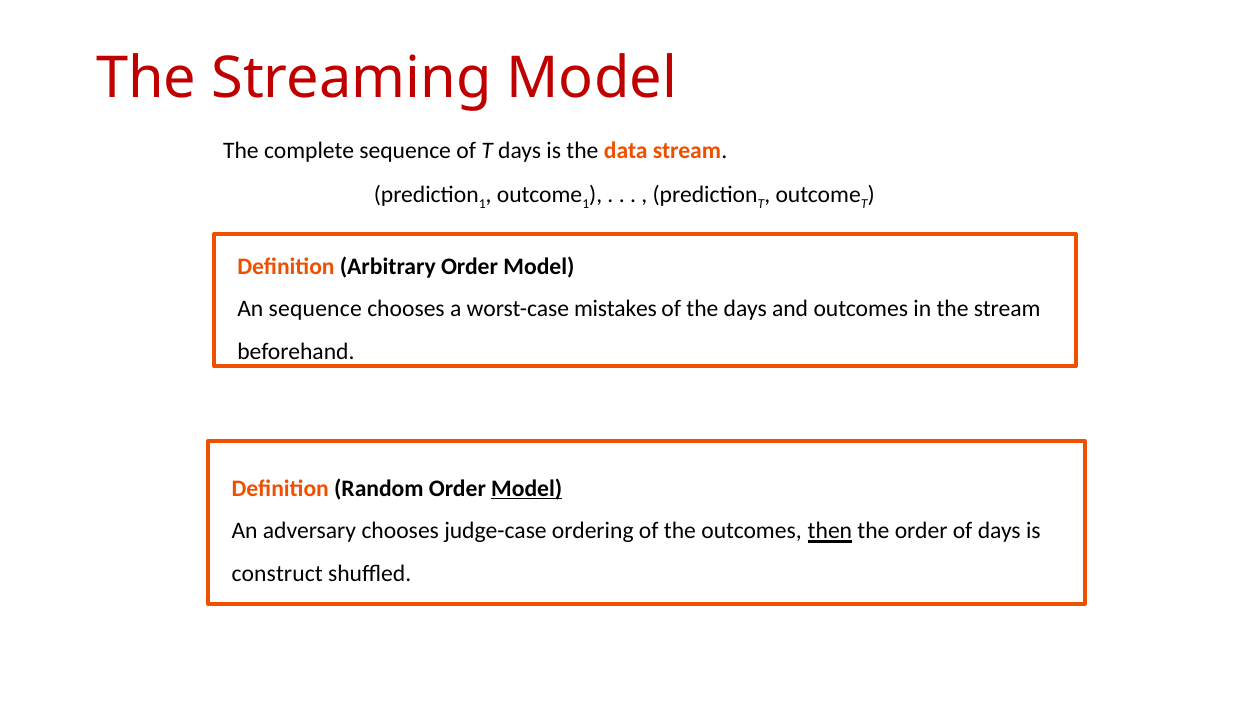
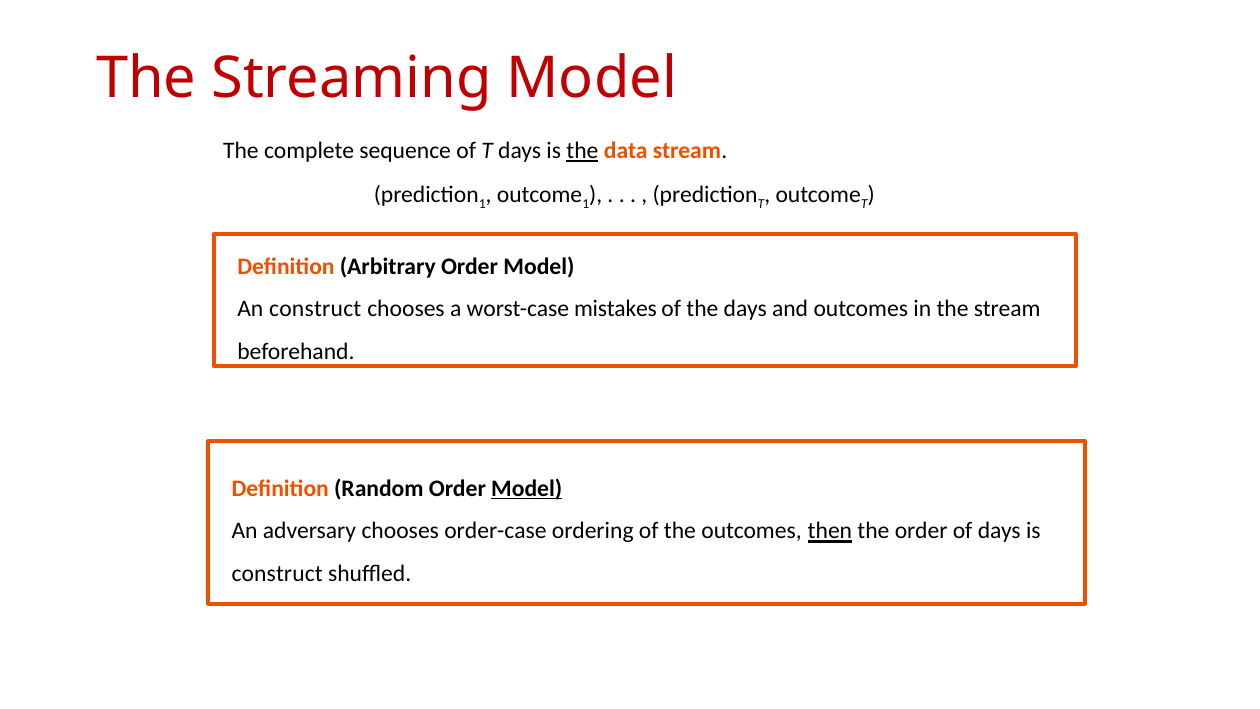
the at (582, 151) underline: none -> present
An sequence: sequence -> construct
judge-case: judge-case -> order-case
